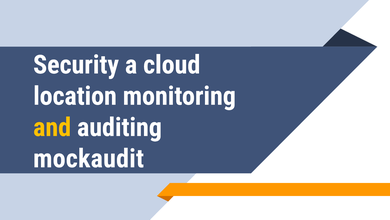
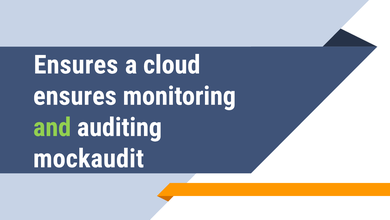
Security at (76, 65): Security -> Ensures
location at (75, 96): location -> ensures
and colour: yellow -> light green
